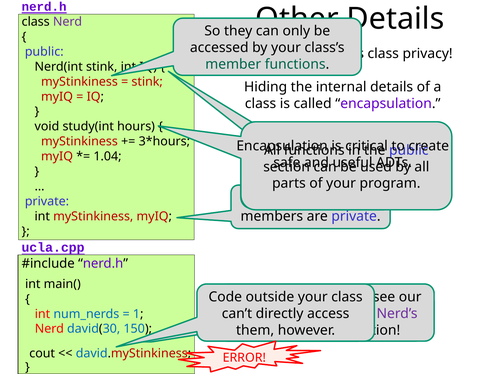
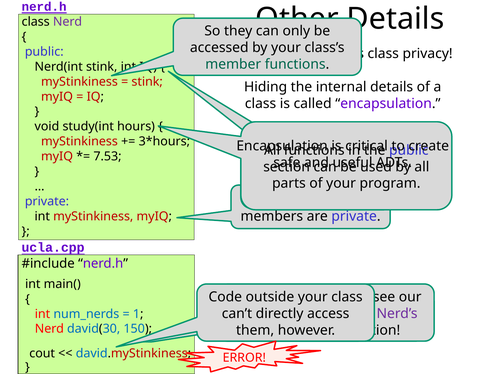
1.04: 1.04 -> 7.53
